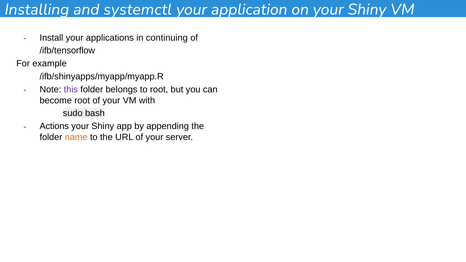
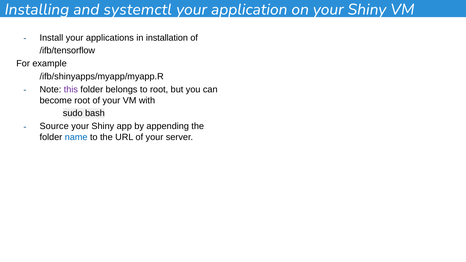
continuing: continuing -> installation
Actions: Actions -> Source
name colour: orange -> blue
